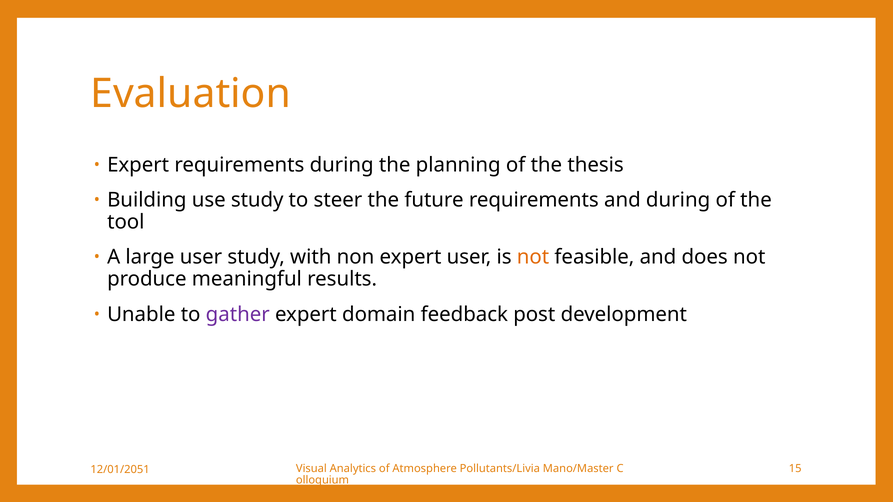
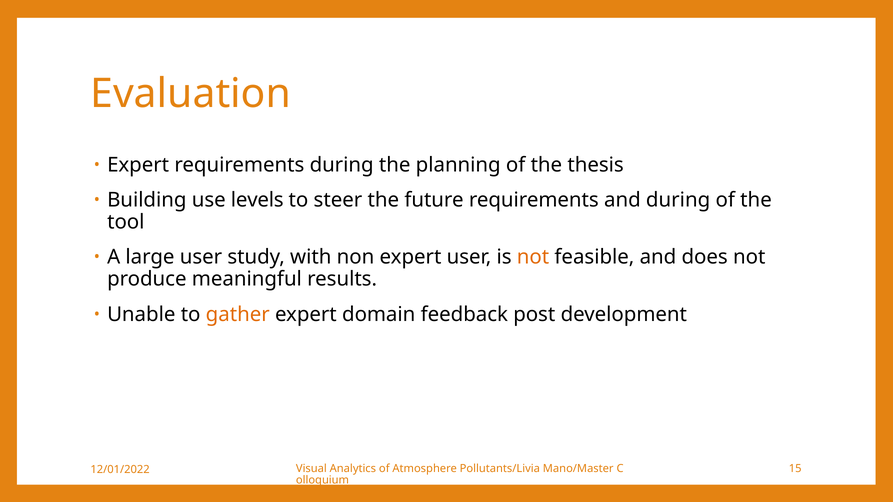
use study: study -> levels
gather colour: purple -> orange
12/01/2051: 12/01/2051 -> 12/01/2022
